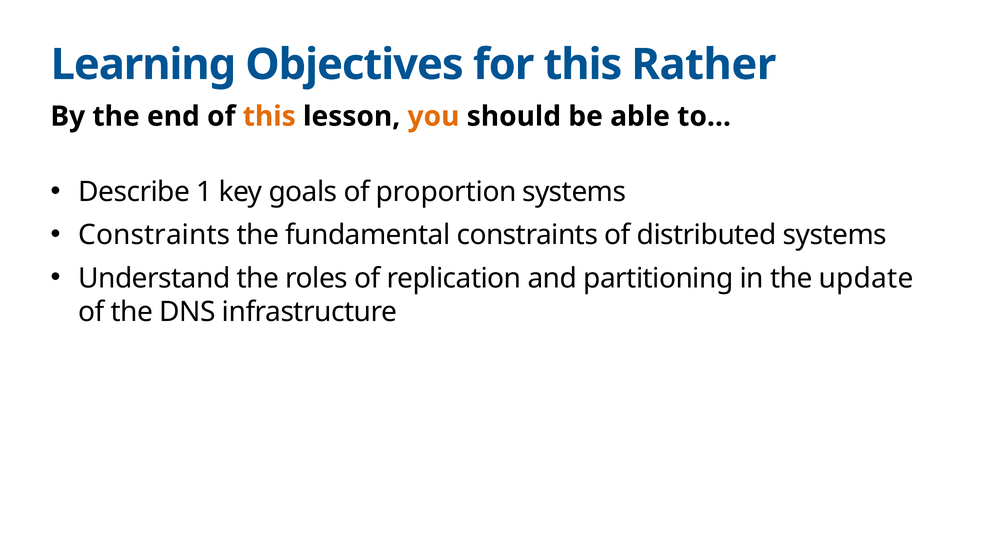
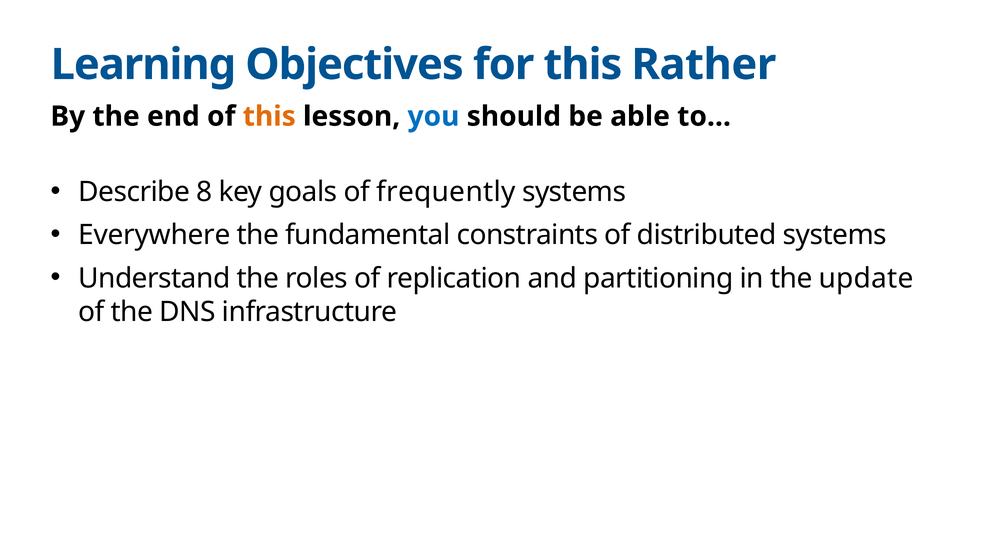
you colour: orange -> blue
1: 1 -> 8
proportion: proportion -> frequently
Constraints at (154, 235): Constraints -> Everywhere
